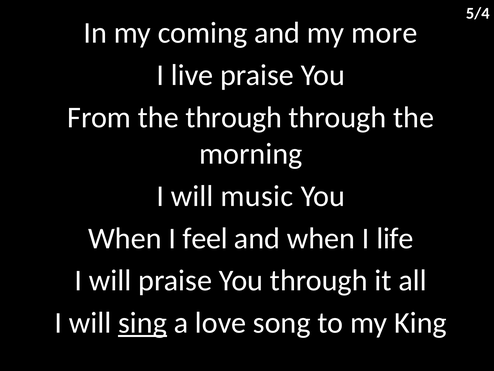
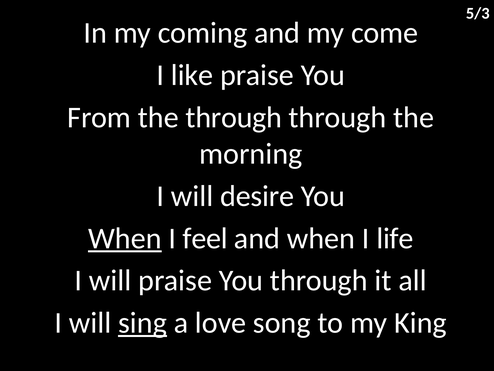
5/4: 5/4 -> 5/3
more: more -> come
live: live -> like
music: music -> desire
When at (125, 238) underline: none -> present
